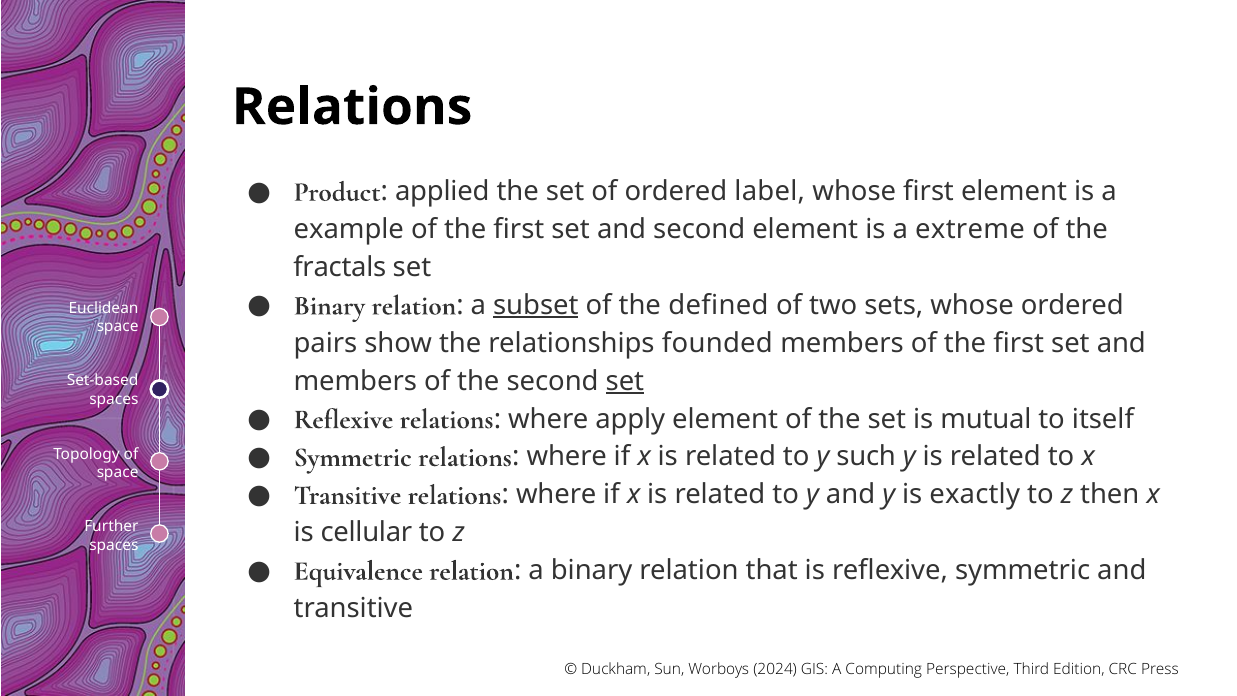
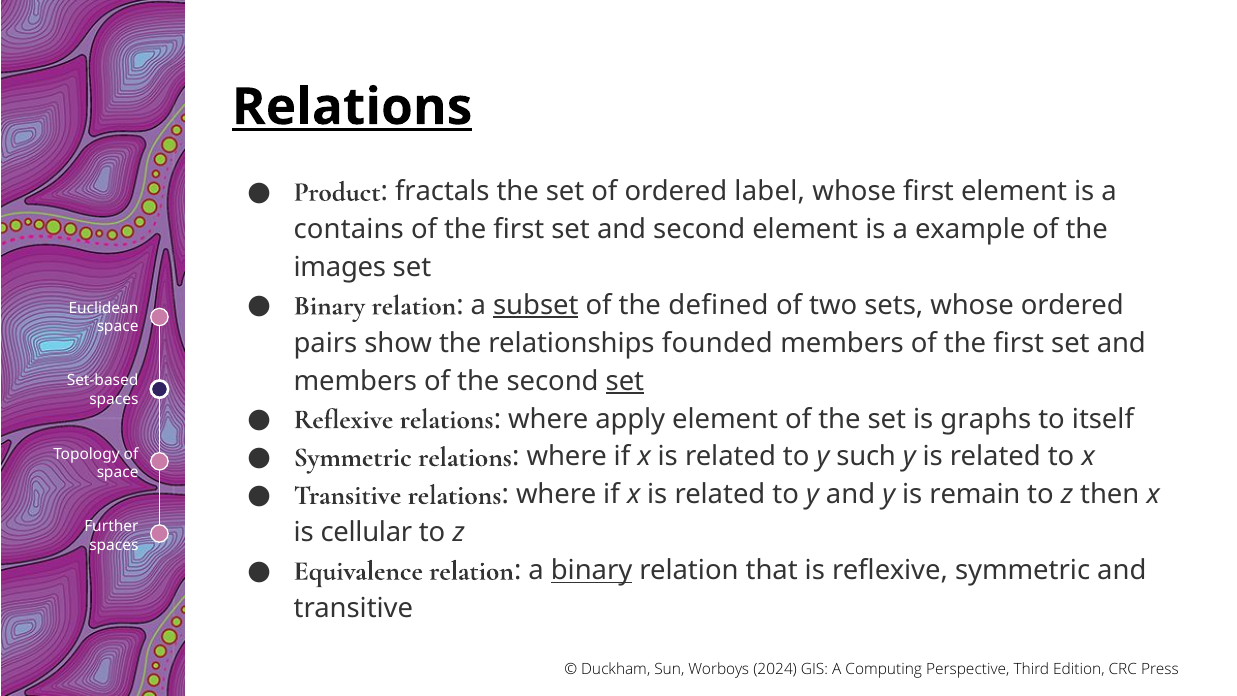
Relations at (352, 107) underline: none -> present
applied: applied -> fractals
example: example -> contains
extreme: extreme -> example
fractals: fractals -> images
mutual: mutual -> graphs
exactly: exactly -> remain
binary at (592, 570) underline: none -> present
